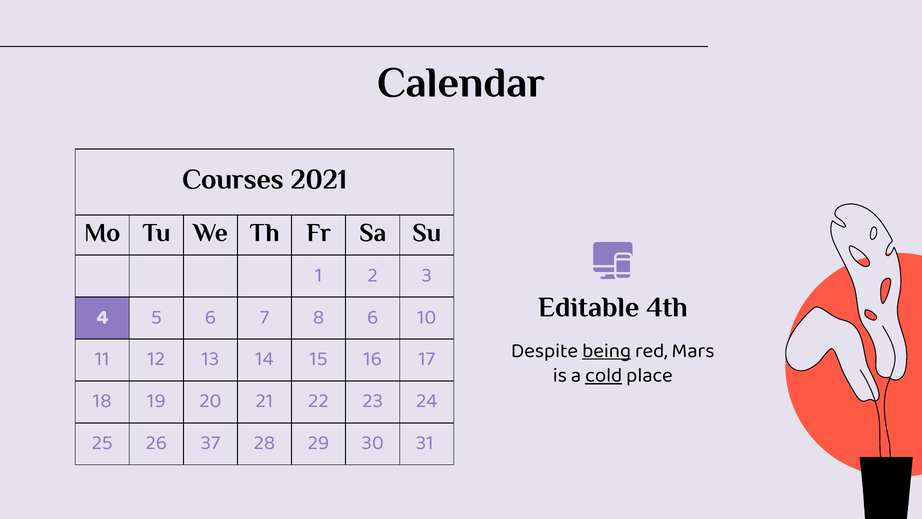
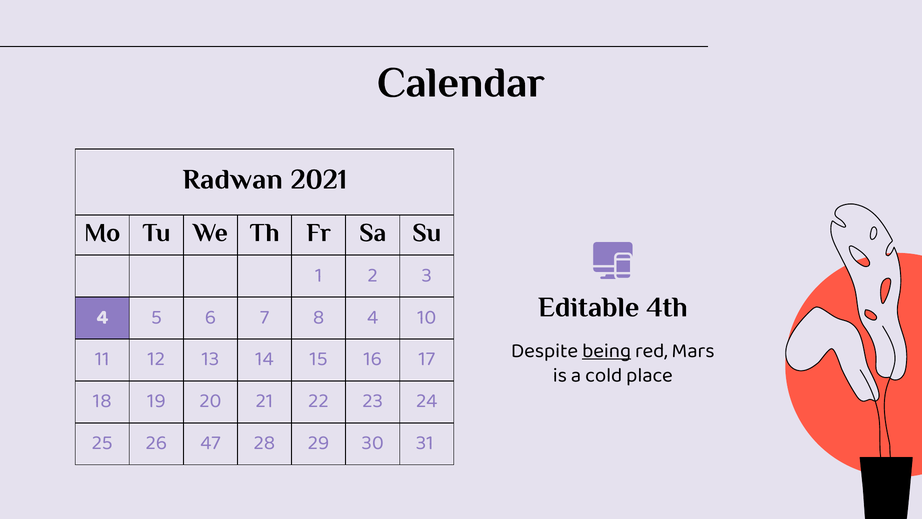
Courses: Courses -> Radwan
8 6: 6 -> 4
cold underline: present -> none
37: 37 -> 47
